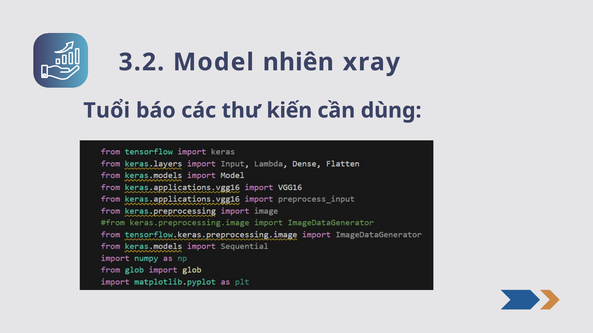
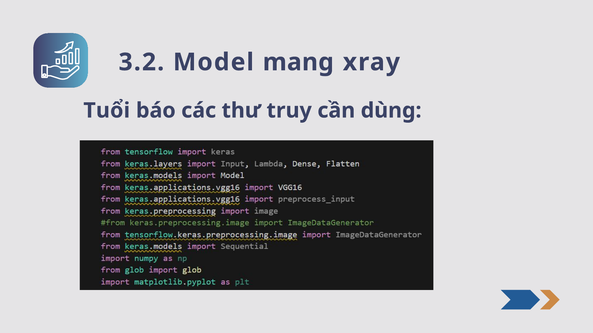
nhiên: nhiên -> mang
kiến: kiến -> truy
